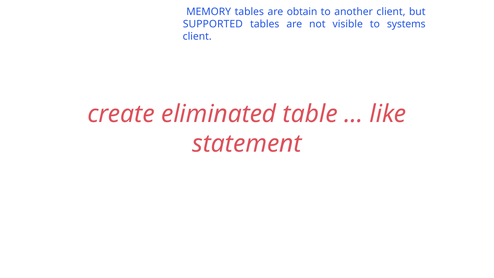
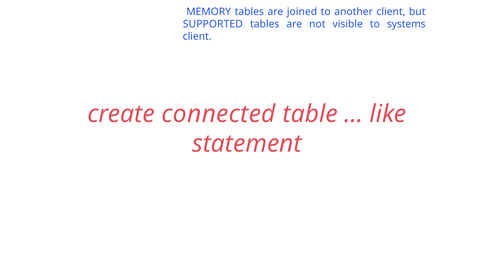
obtain: obtain -> joined
eliminated: eliminated -> connected
